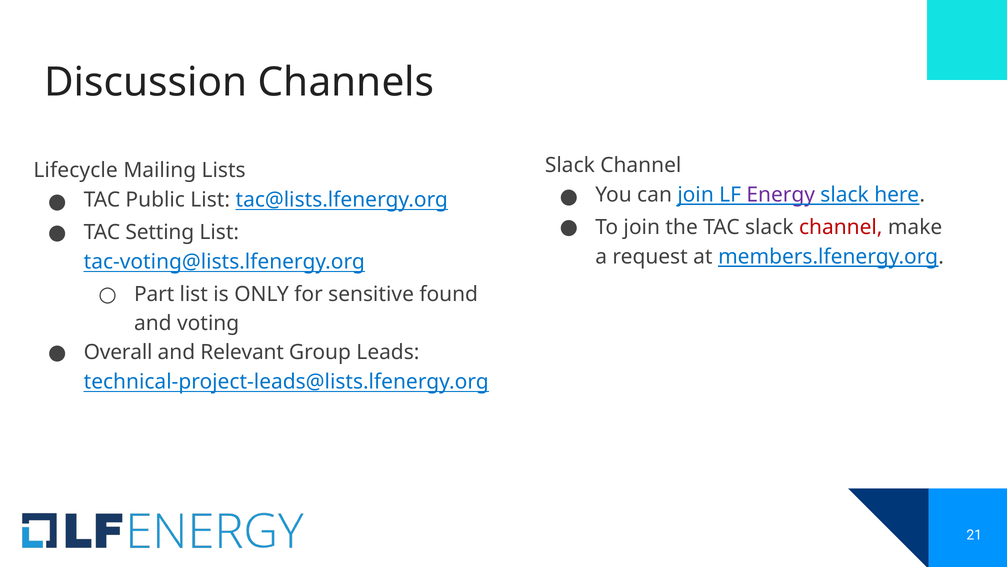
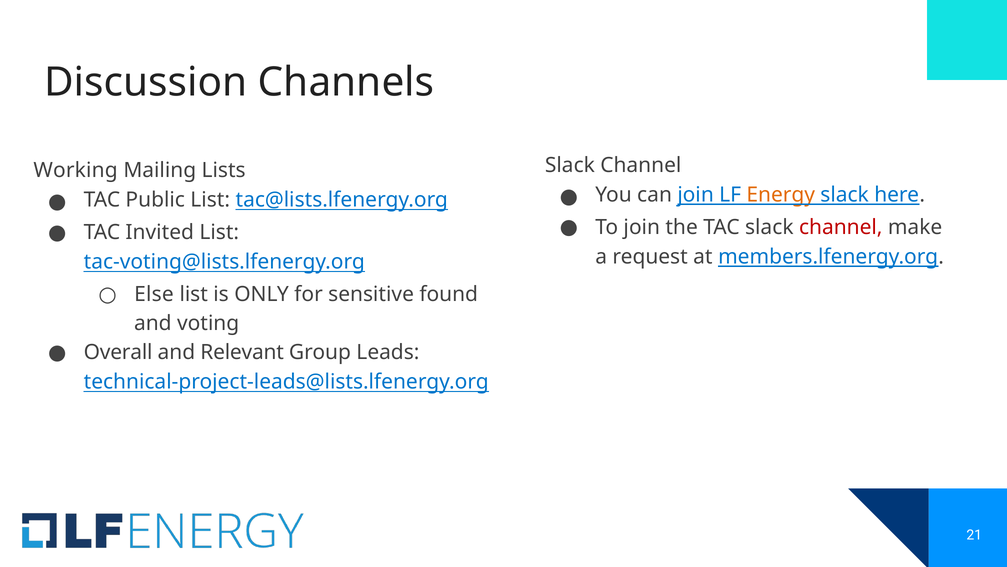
Lifecycle: Lifecycle -> Working
Energy colour: purple -> orange
Setting: Setting -> Invited
Part: Part -> Else
